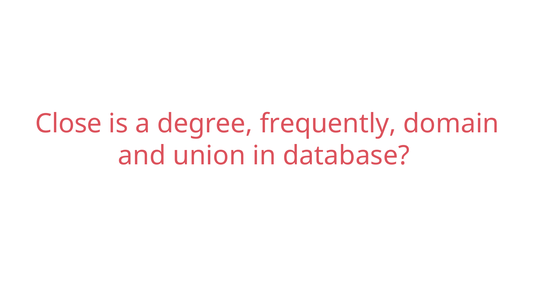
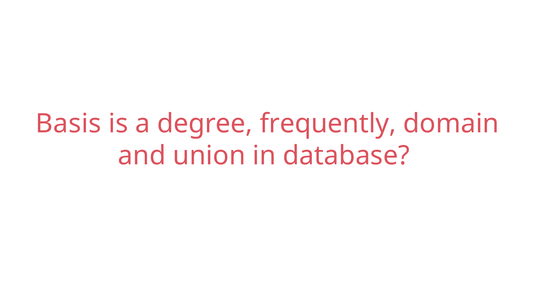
Close: Close -> Basis
